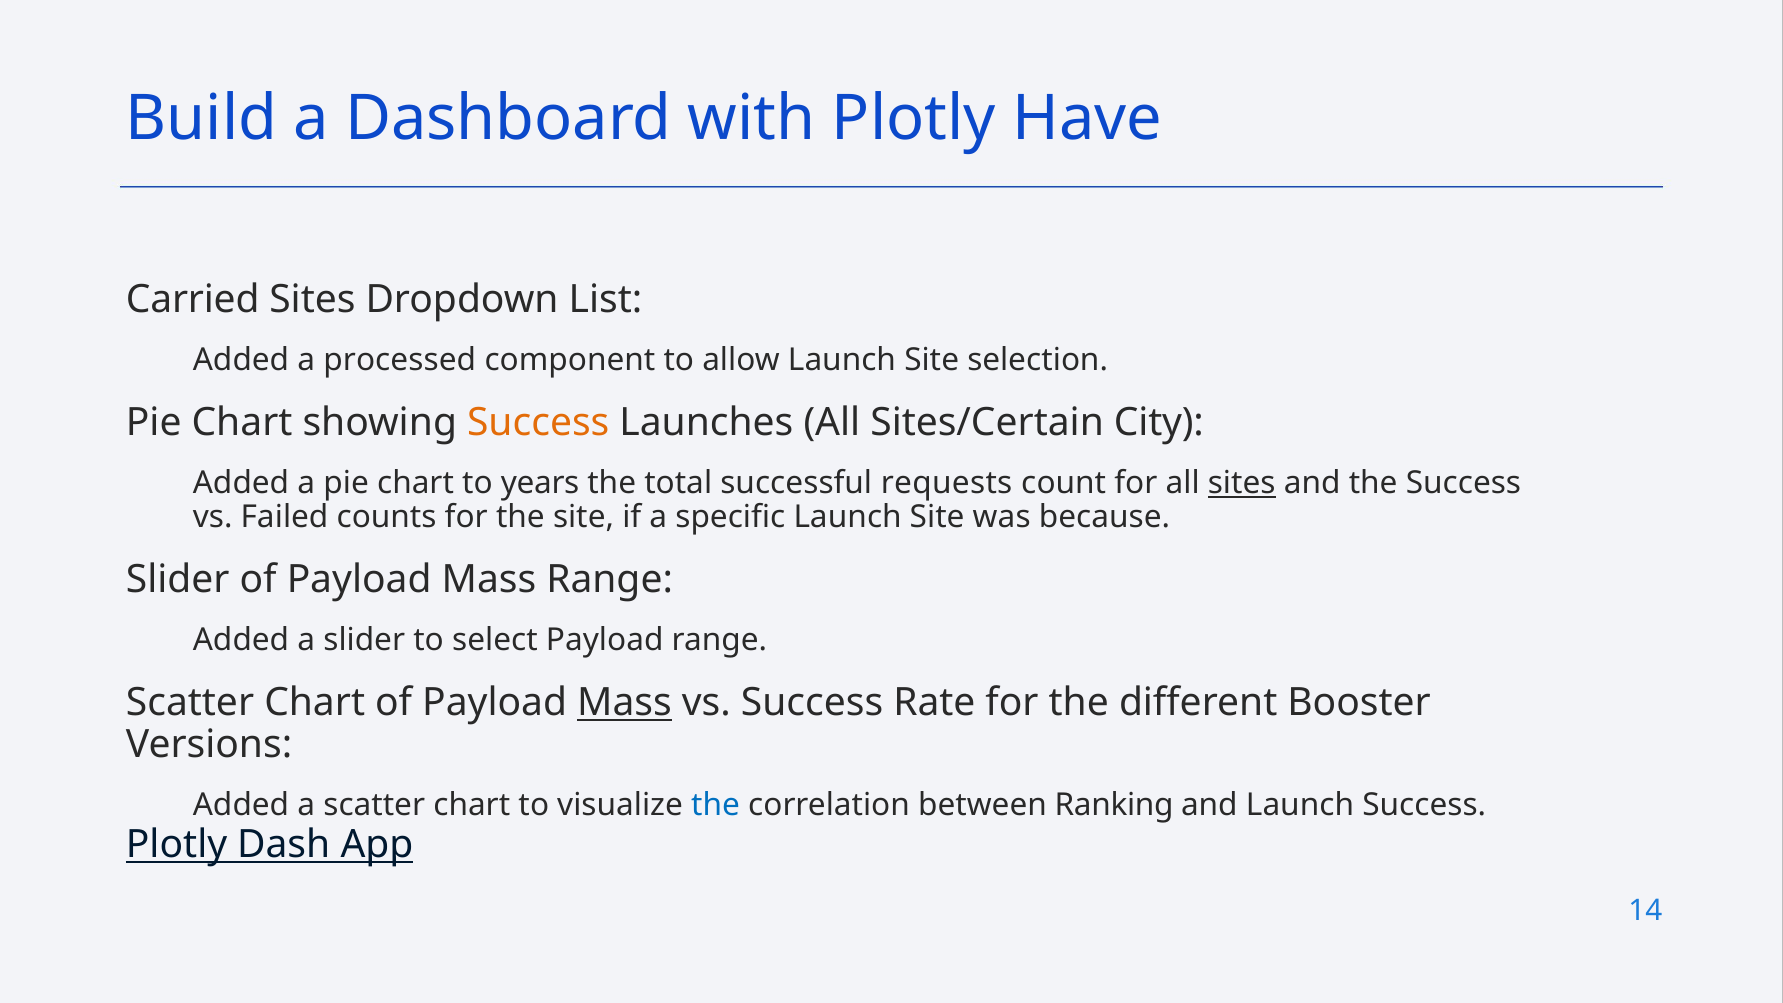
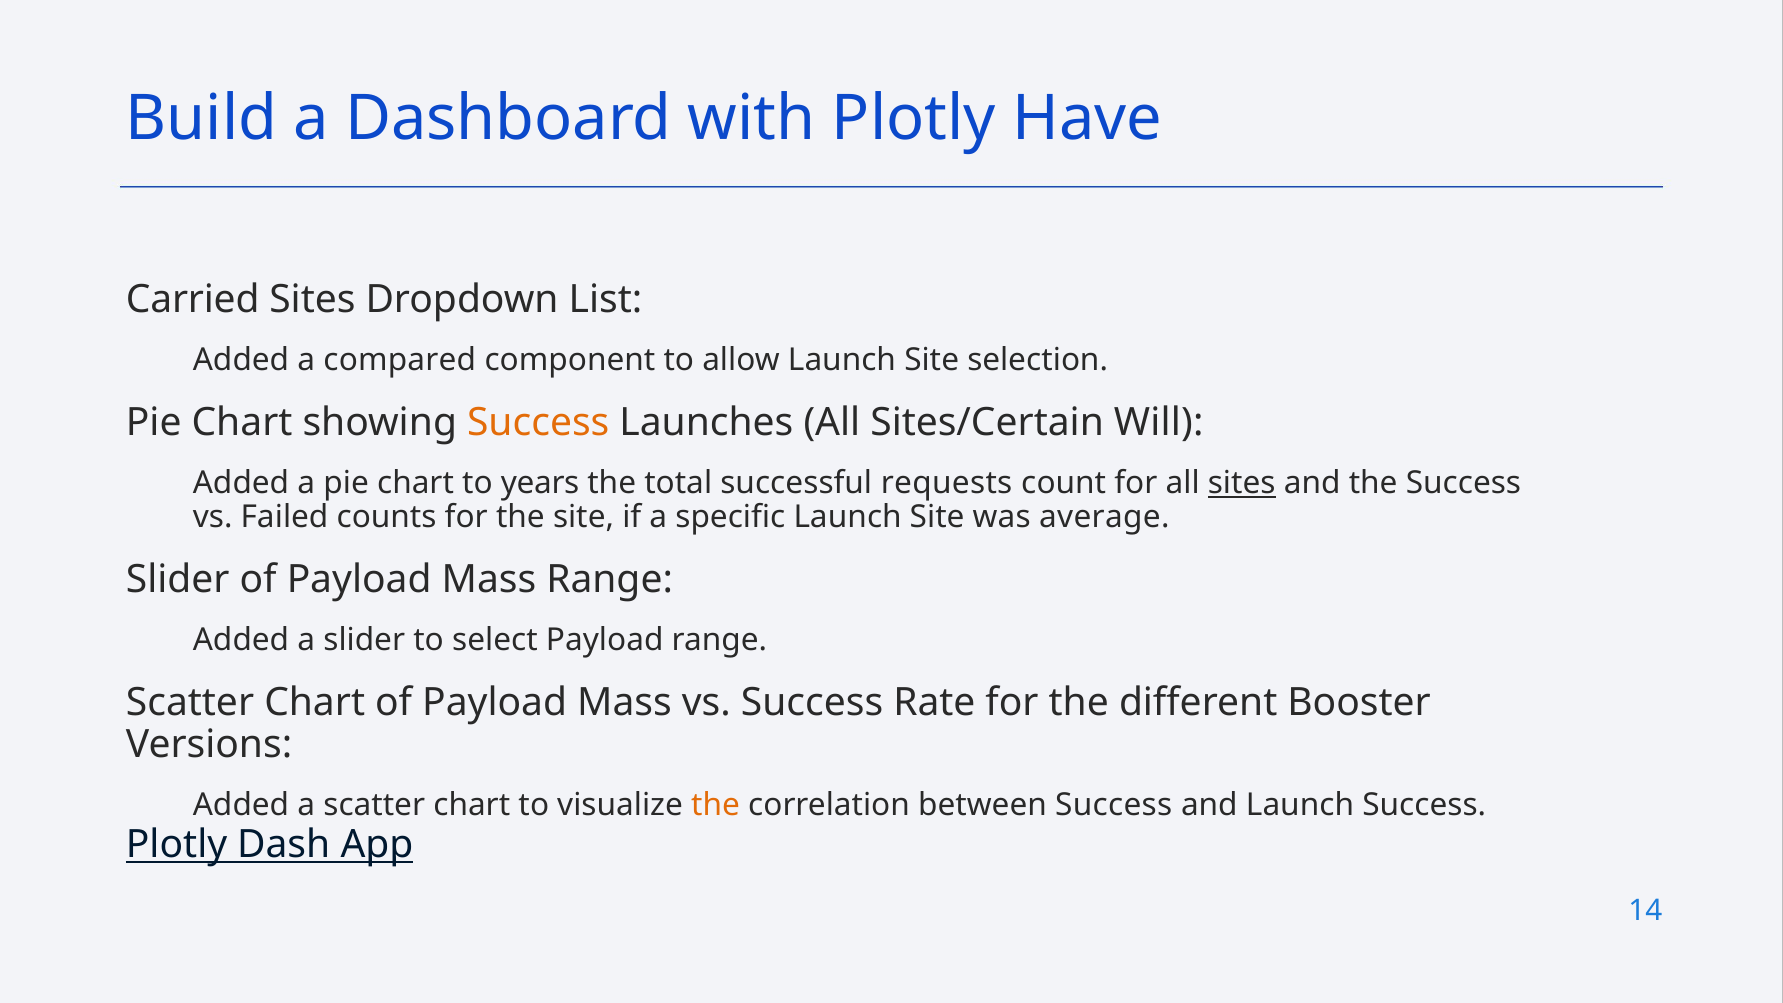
processed: processed -> compared
City: City -> Will
because: because -> average
Mass at (624, 703) underline: present -> none
the at (716, 806) colour: blue -> orange
between Ranking: Ranking -> Success
